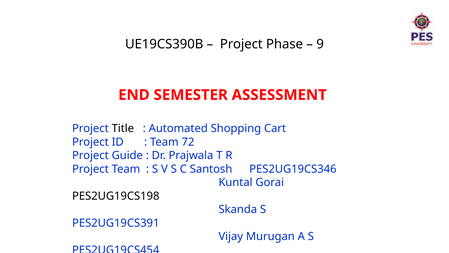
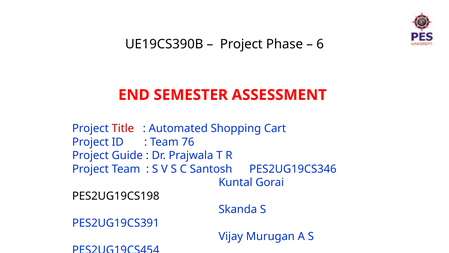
9: 9 -> 6
Title colour: black -> red
72: 72 -> 76
